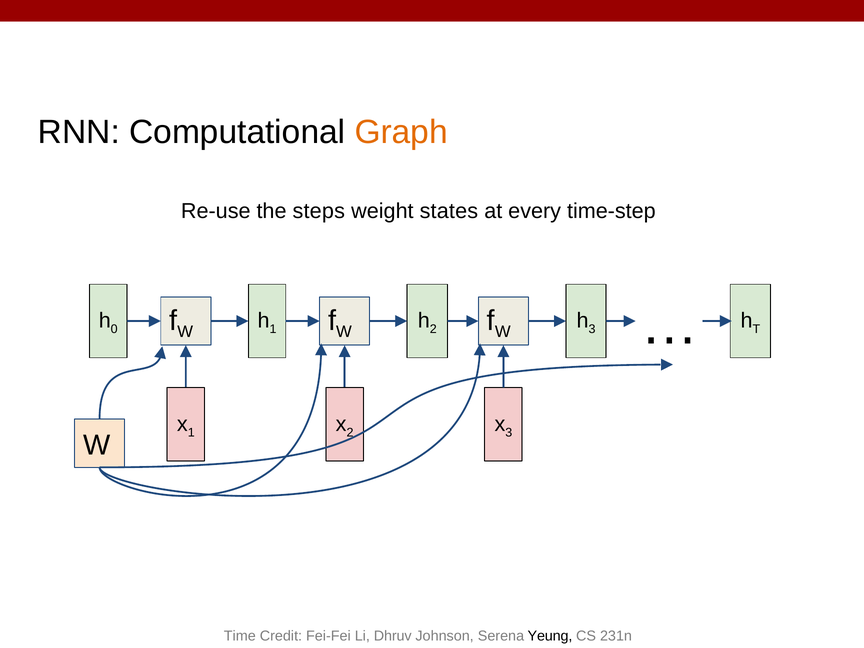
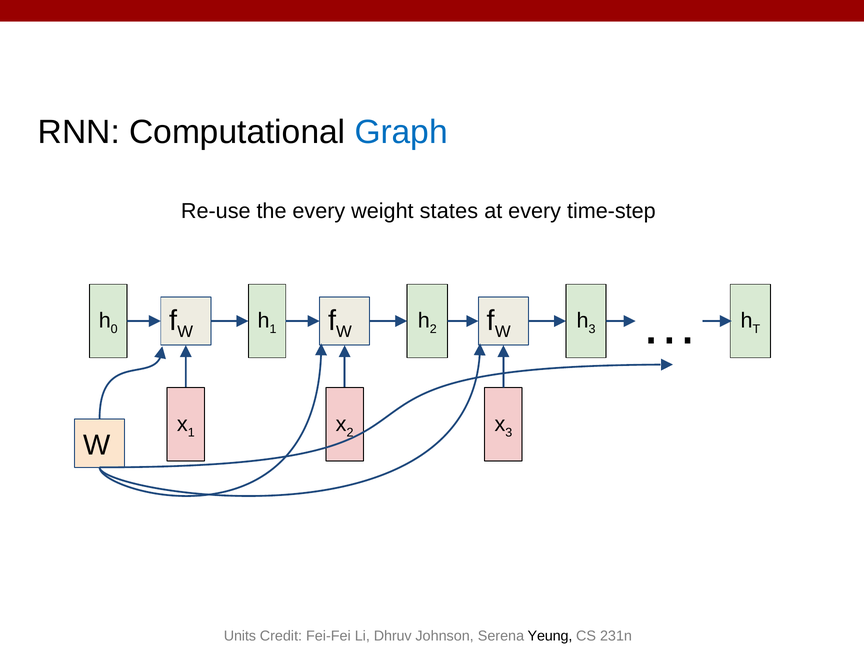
Graph colour: orange -> blue
the steps: steps -> every
Time: Time -> Units
